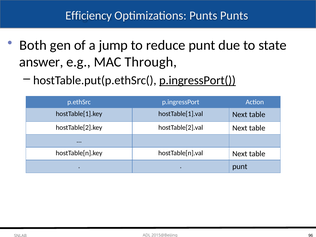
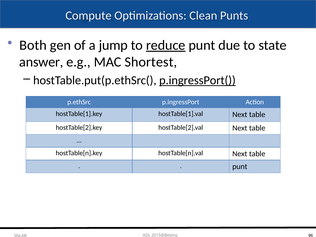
Efficiency: Efficiency -> Compute
Optimizations Punts: Punts -> Clean
reduce underline: none -> present
Through: Through -> Shortest
